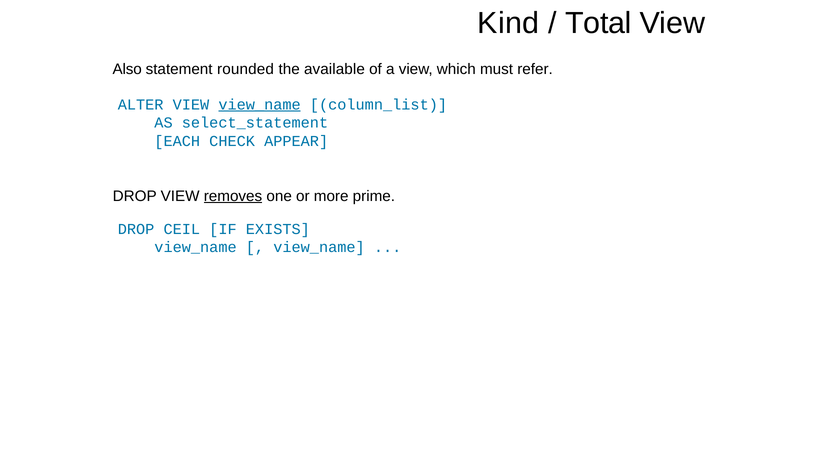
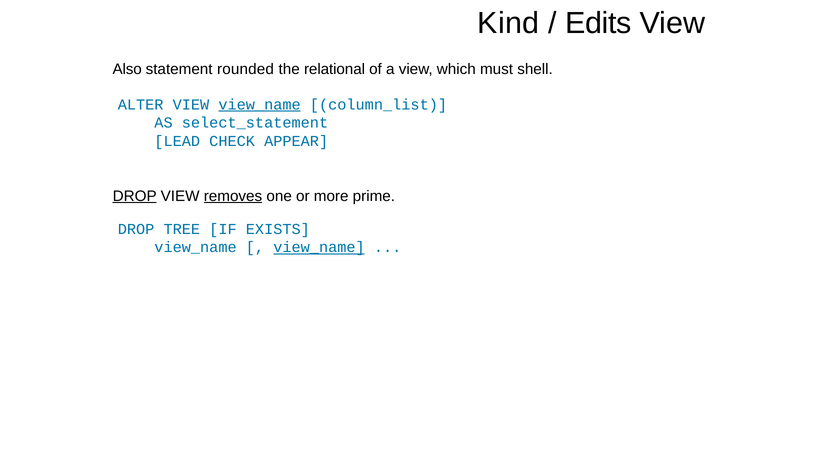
Total: Total -> Edits
available: available -> relational
refer: refer -> shell
EACH: EACH -> LEAD
DROP at (135, 196) underline: none -> present
CEIL: CEIL -> TREE
view_name at (319, 248) underline: none -> present
